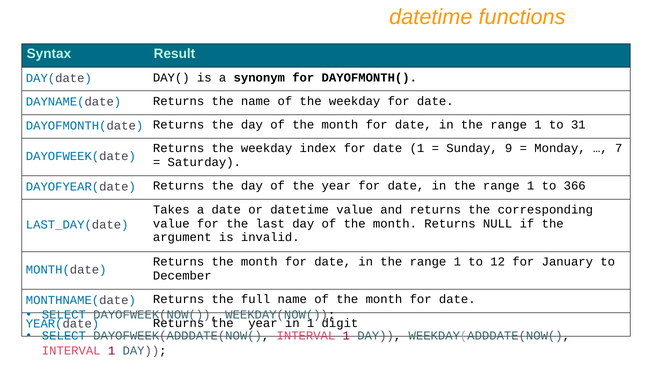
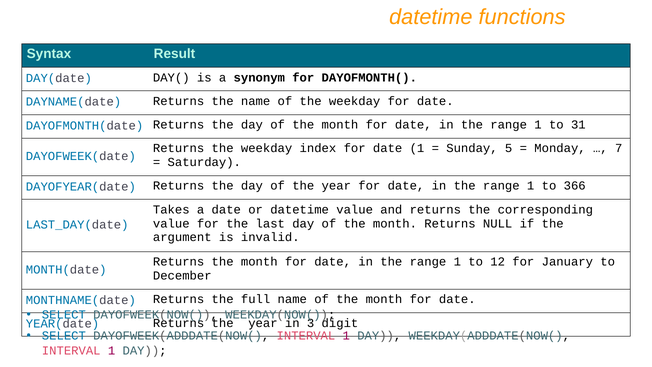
9: 9 -> 5
in 1: 1 -> 3
